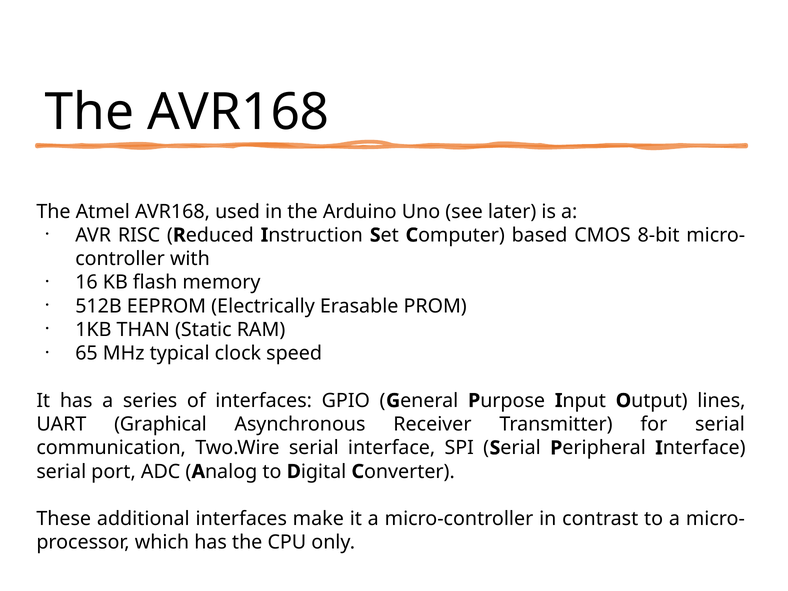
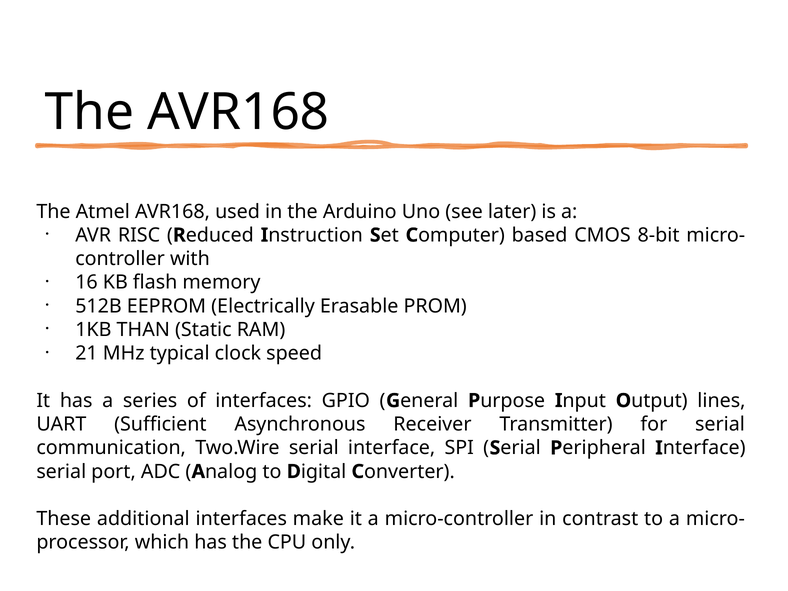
65: 65 -> 21
Graphical: Graphical -> Sufficient
